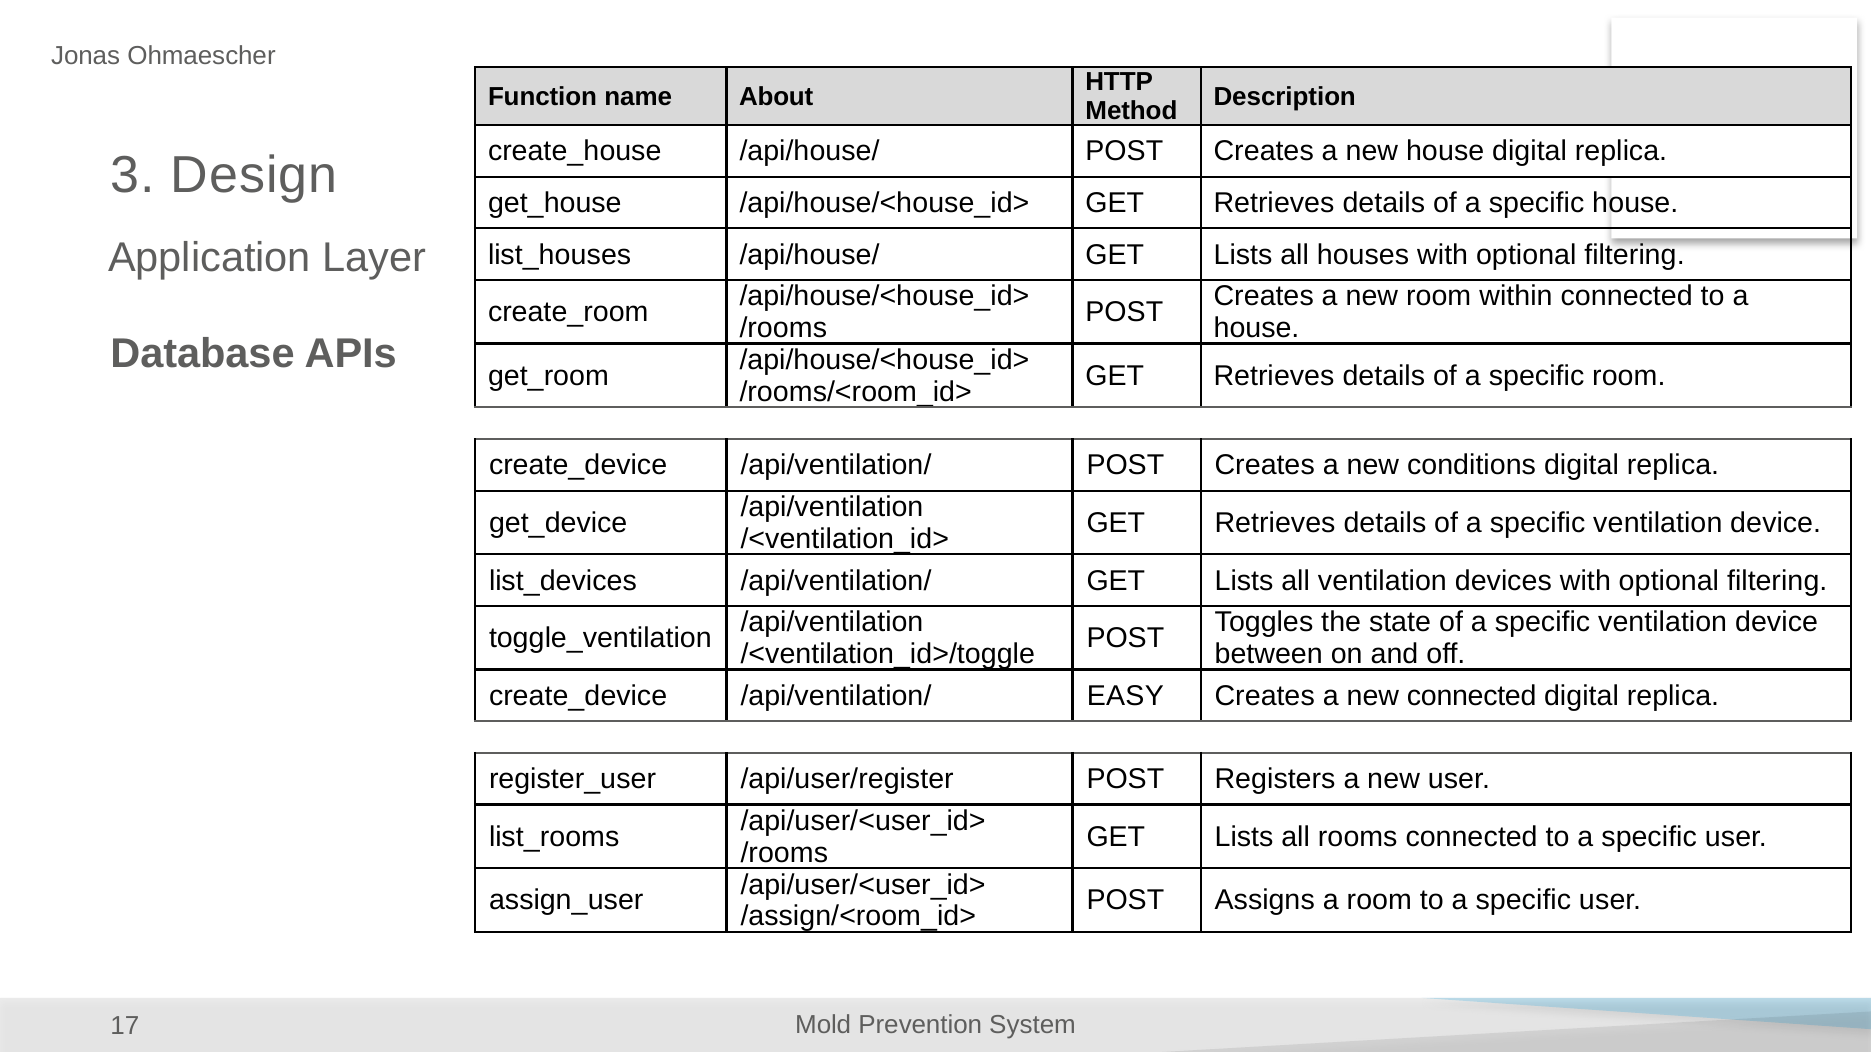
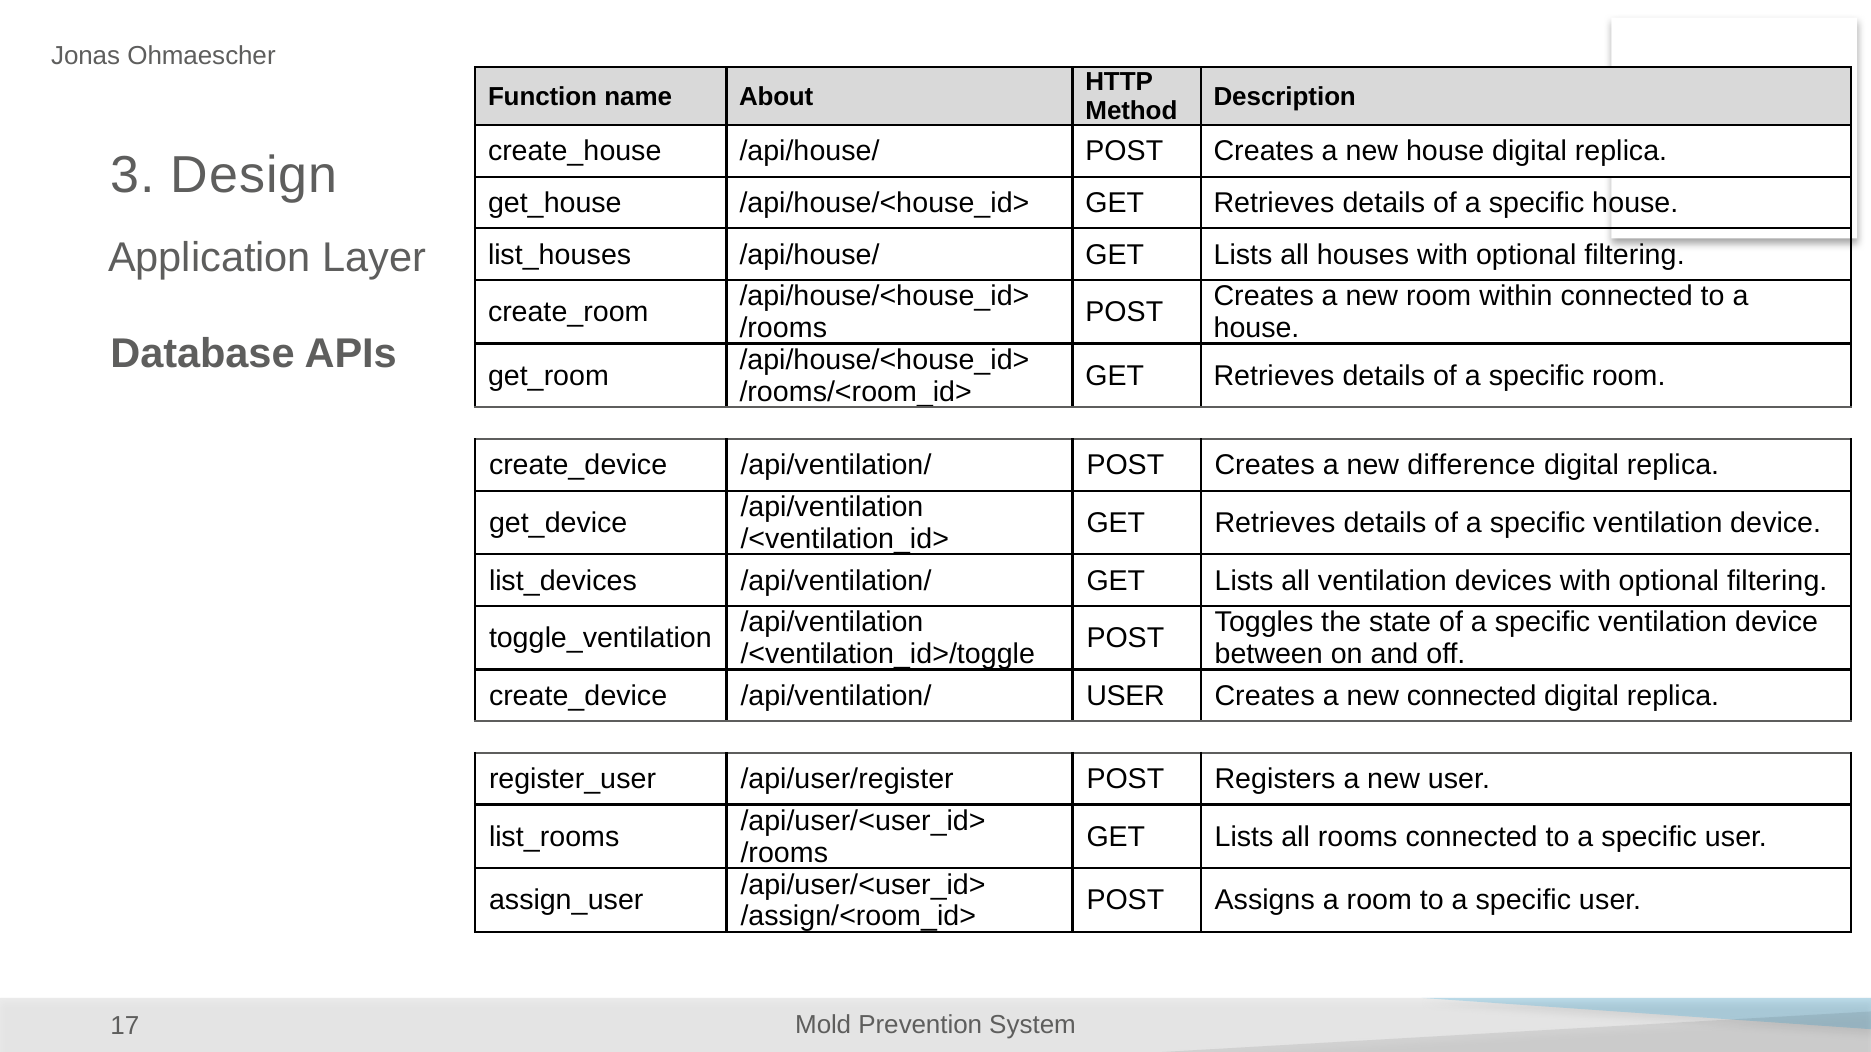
conditions: conditions -> difference
/api/ventilation/ EASY: EASY -> USER
